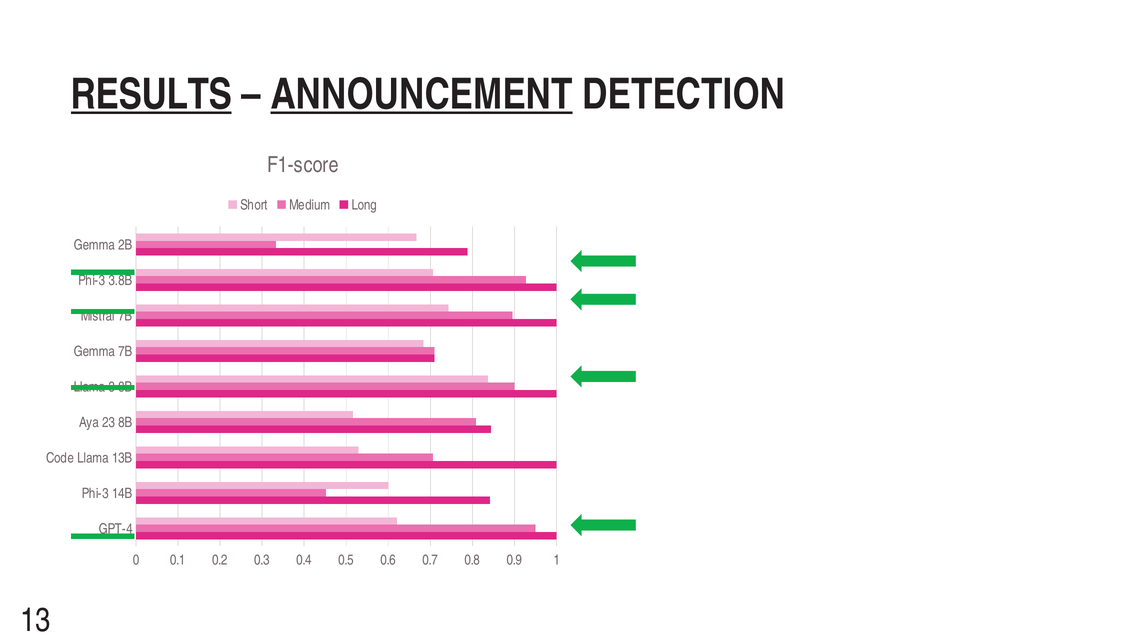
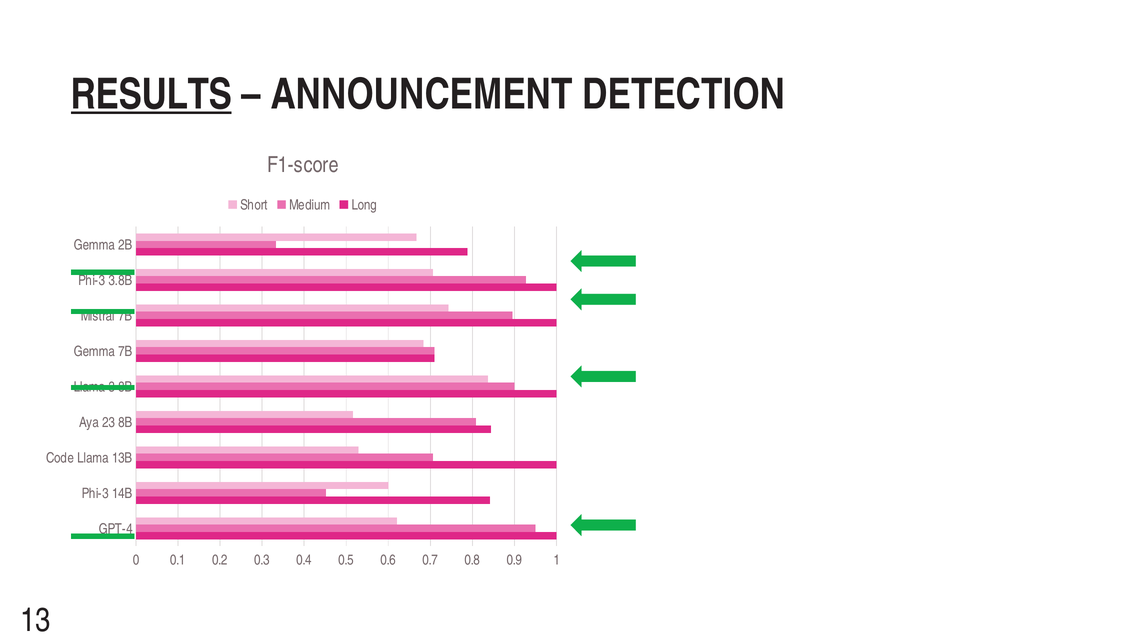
ANNOUNCEMENT underline: present -> none
